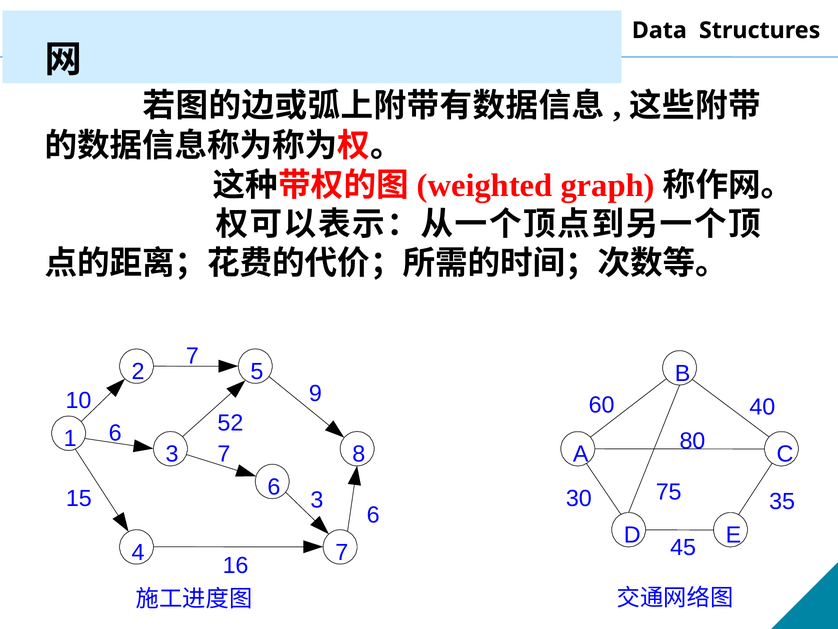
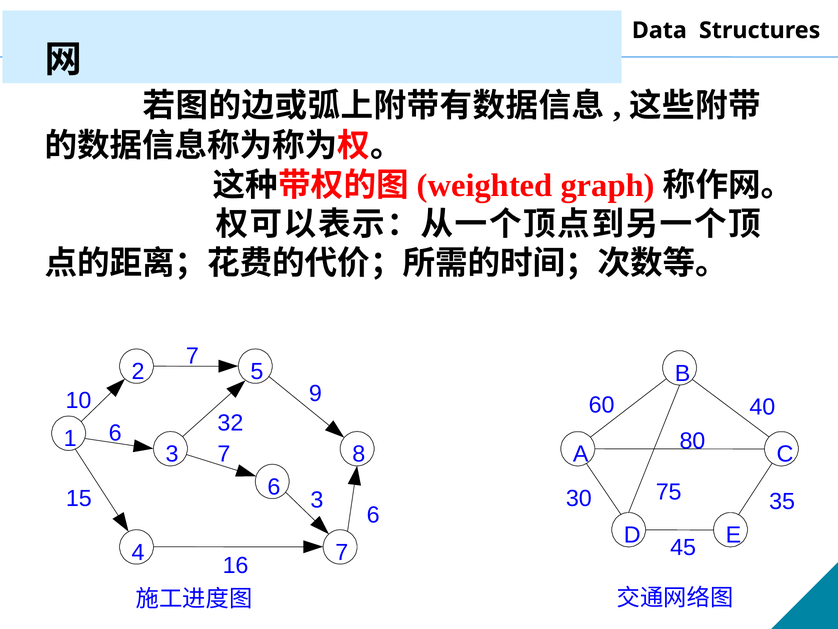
52: 52 -> 32
